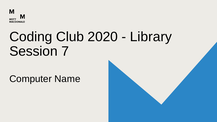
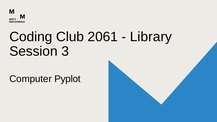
2020: 2020 -> 2061
7: 7 -> 3
Name: Name -> Pyplot
